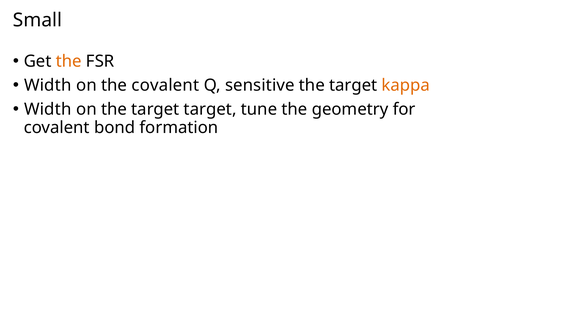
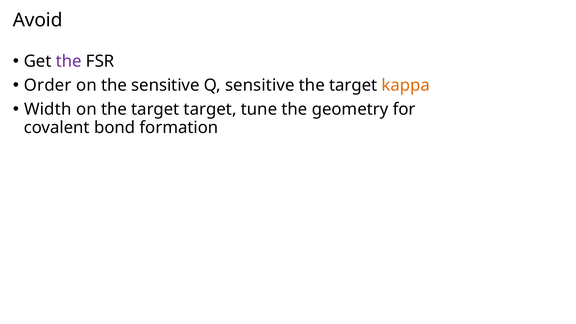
Small: Small -> Avoid
the at (69, 61) colour: orange -> purple
Width at (48, 85): Width -> Order
the covalent: covalent -> sensitive
